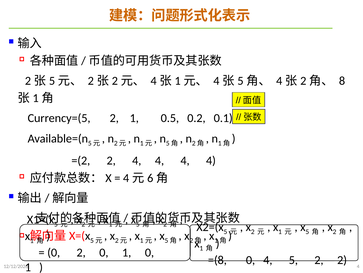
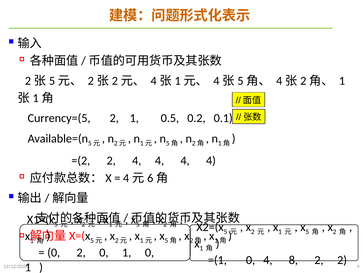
8 at (342, 81): 8 -> 1
=(8: =(8 -> =(1
4 5: 5 -> 8
